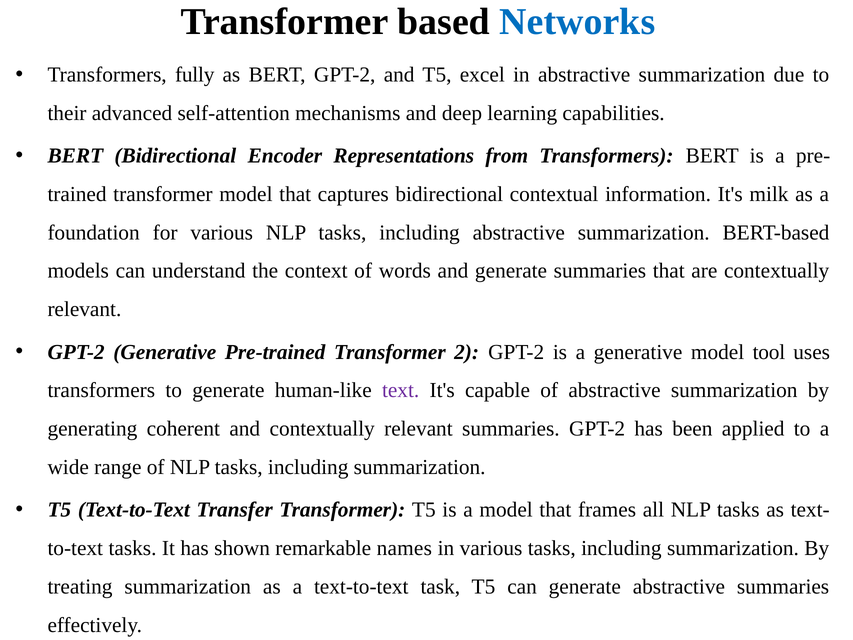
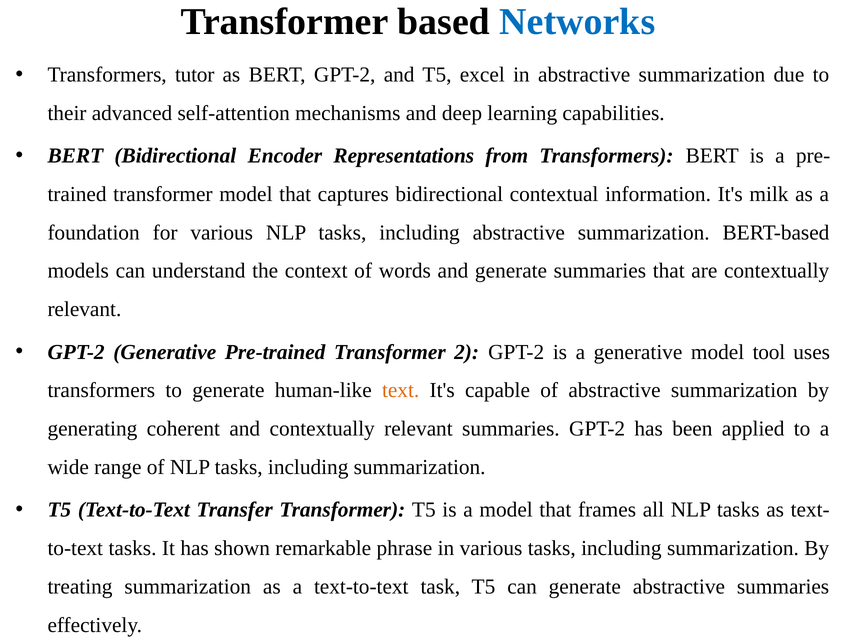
fully: fully -> tutor
text colour: purple -> orange
names: names -> phrase
